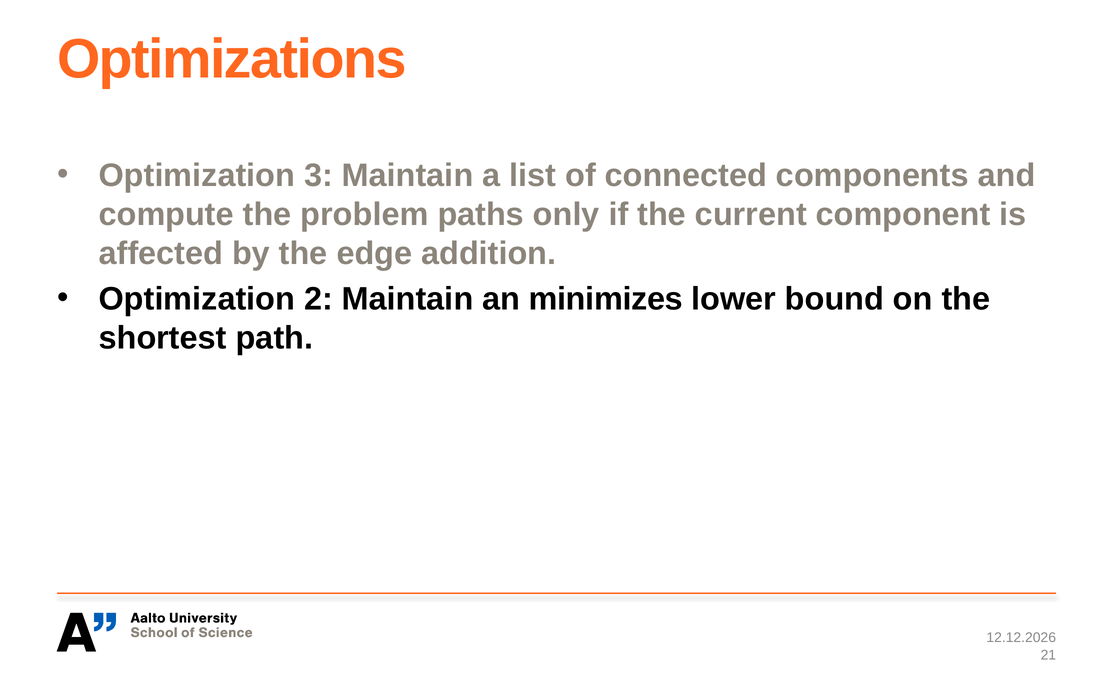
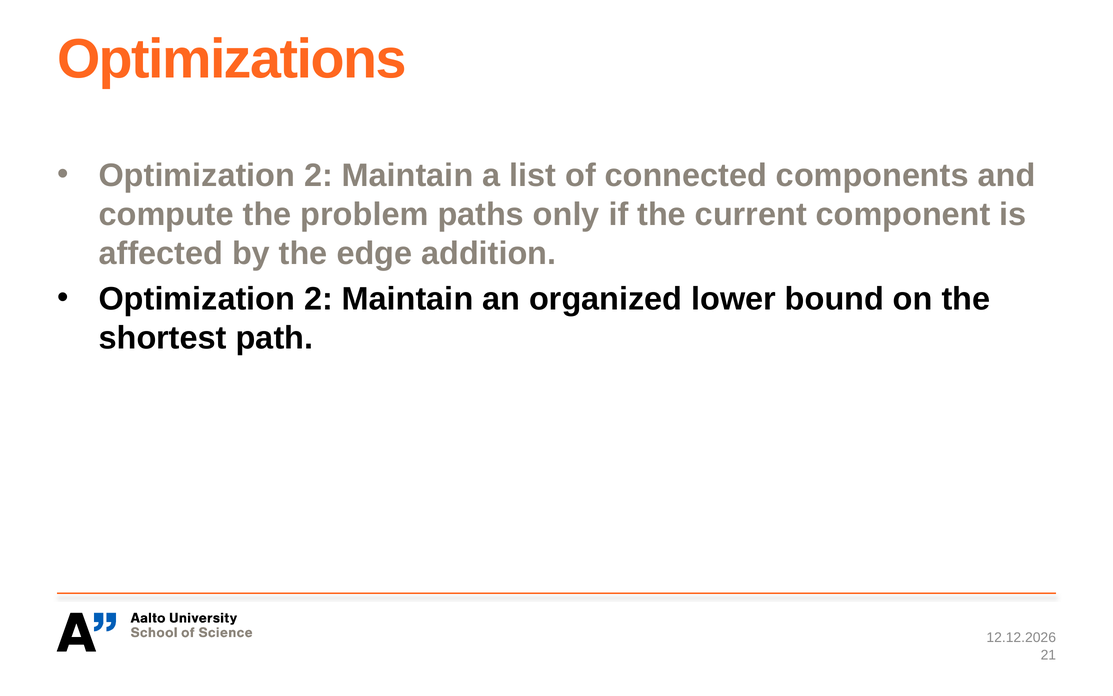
3 at (318, 175): 3 -> 2
minimizes: minimizes -> organized
